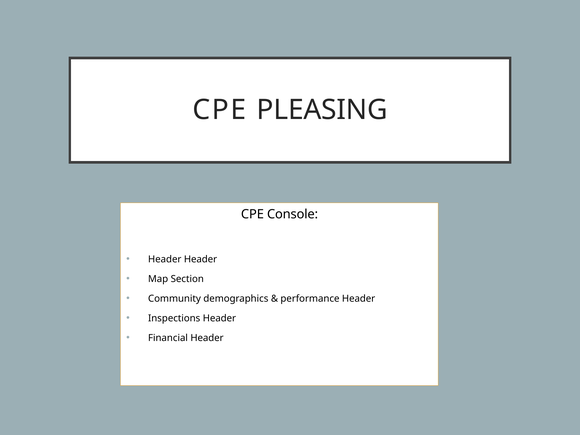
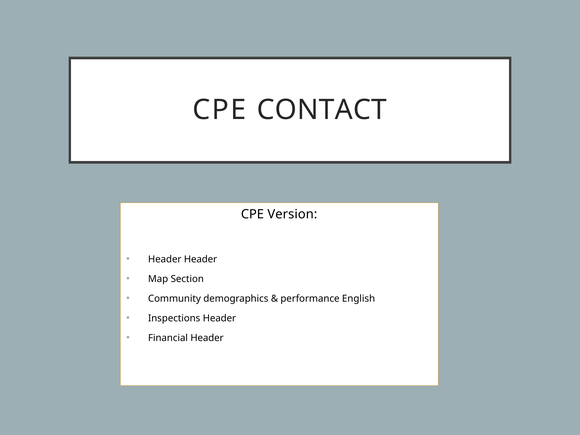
PLEASING: PLEASING -> CONTACT
Console: Console -> Version
performance Header: Header -> English
